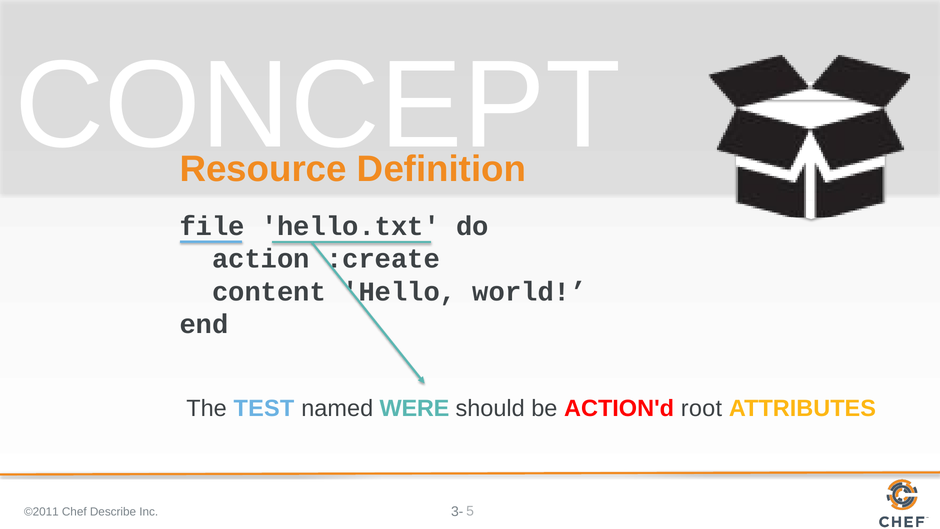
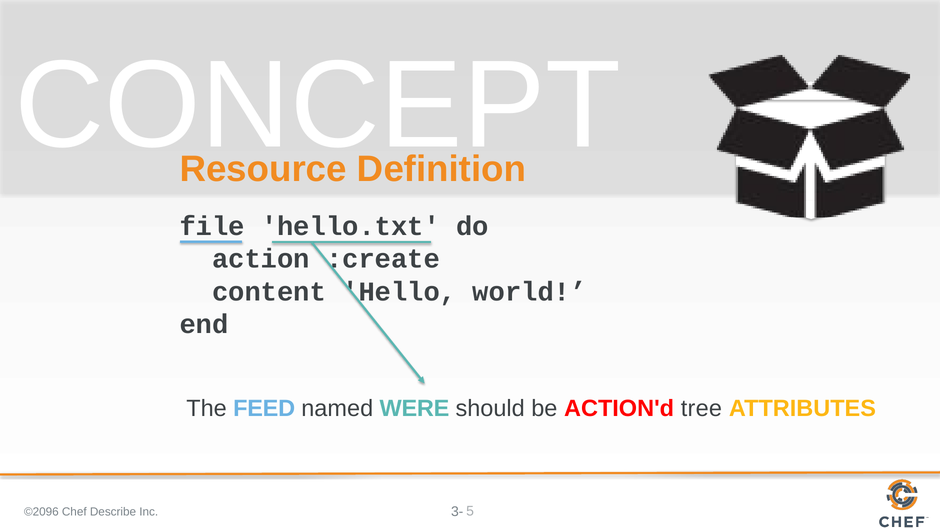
TEST: TEST -> FEED
root: root -> tree
©2011: ©2011 -> ©2096
